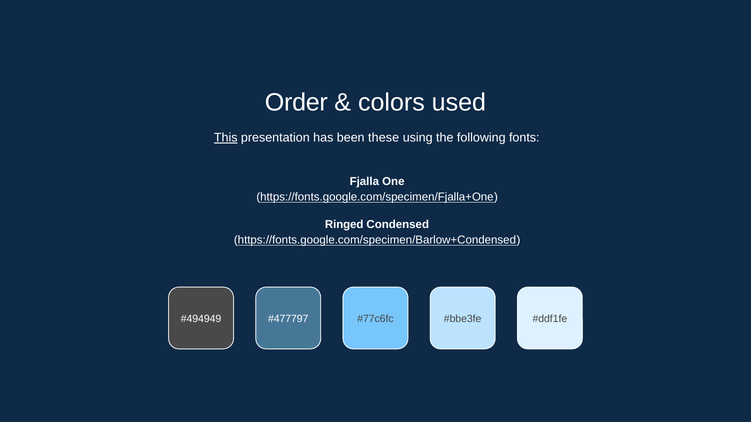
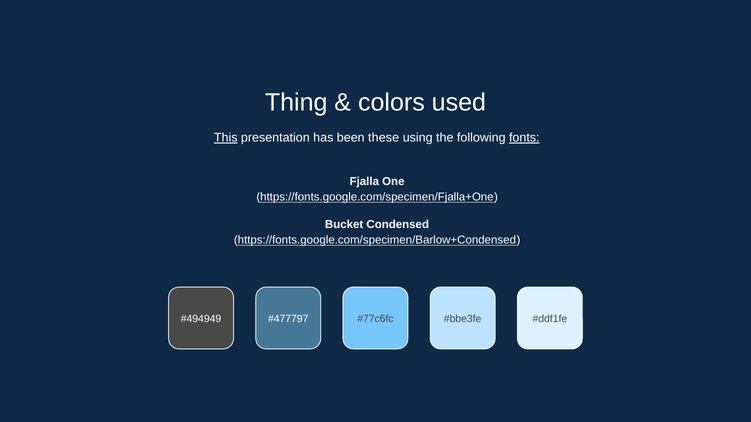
Order: Order -> Thing
fonts underline: none -> present
Ringed: Ringed -> Bucket
